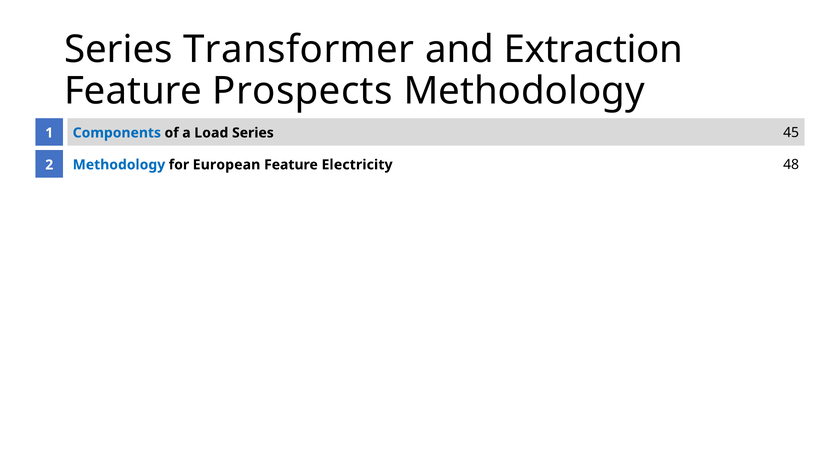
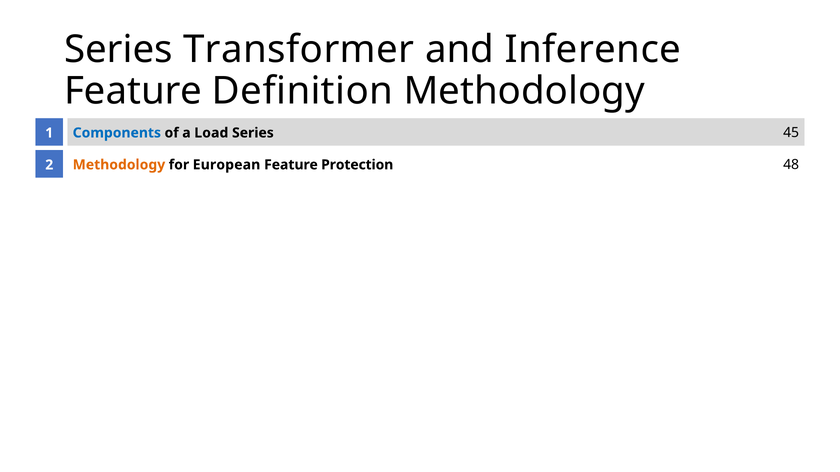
Extraction: Extraction -> Inference
Prospects: Prospects -> Definition
Methodology at (119, 165) colour: blue -> orange
Electricity: Electricity -> Protection
